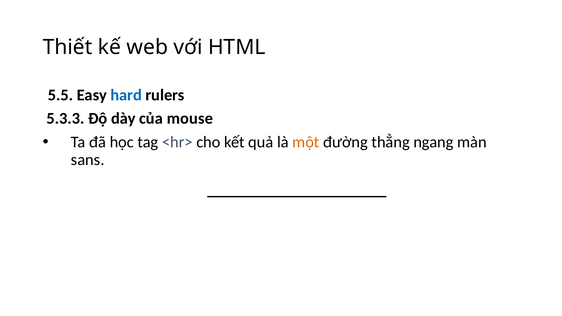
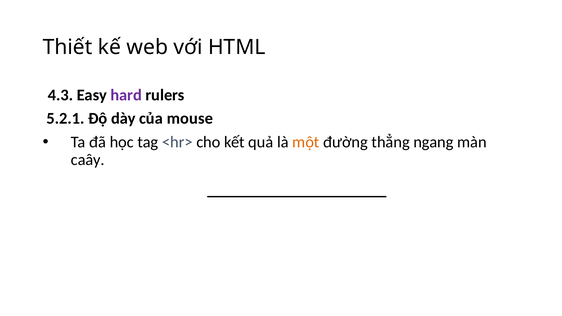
5.5: 5.5 -> 4.3
hard colour: blue -> purple
5.3.3: 5.3.3 -> 5.2.1
sans: sans -> caây
